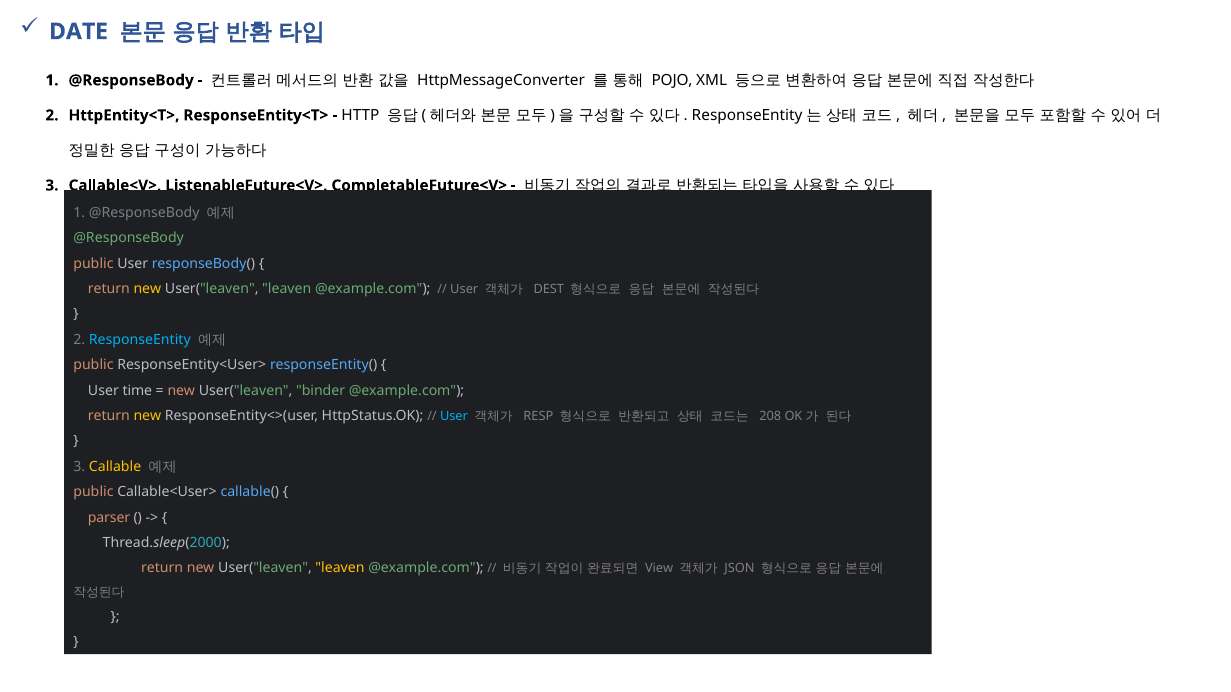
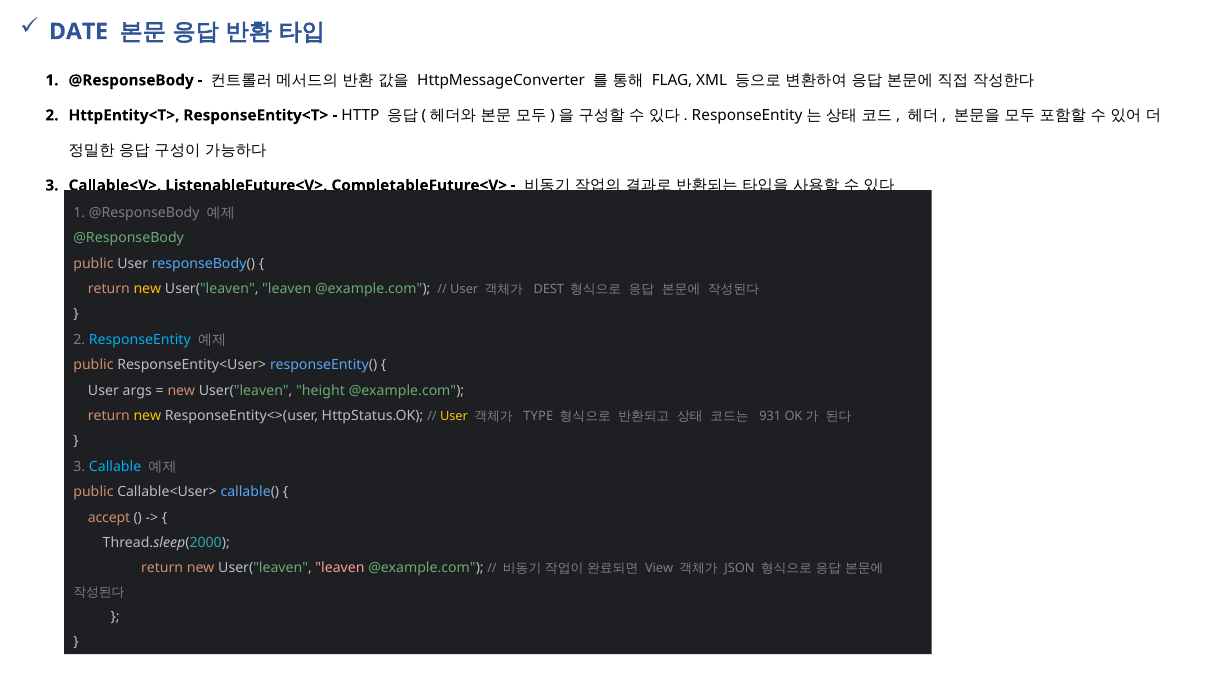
POJO: POJO -> FLAG
time: time -> args
binder: binder -> height
User at (454, 417) colour: light blue -> yellow
RESP: RESP -> TYPE
208: 208 -> 931
Callable colour: yellow -> light blue
parser: parser -> accept
leaven at (340, 569) colour: yellow -> pink
